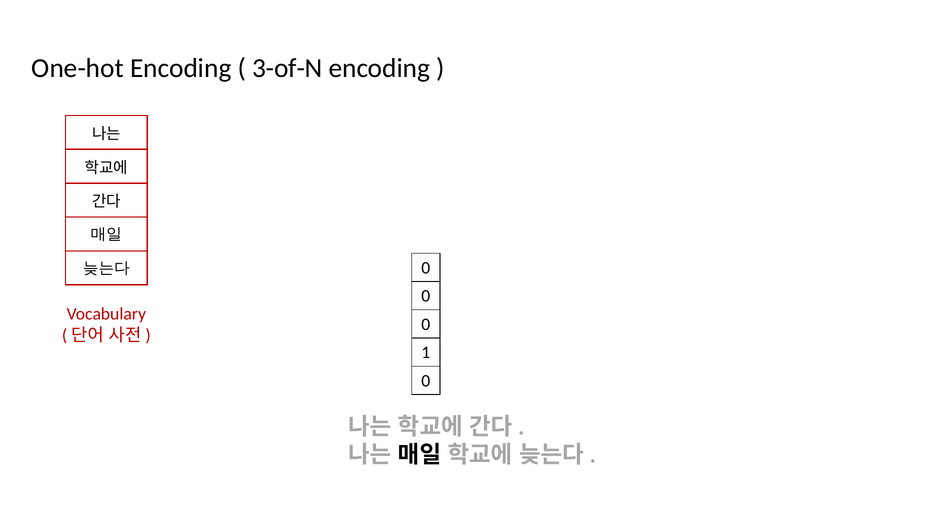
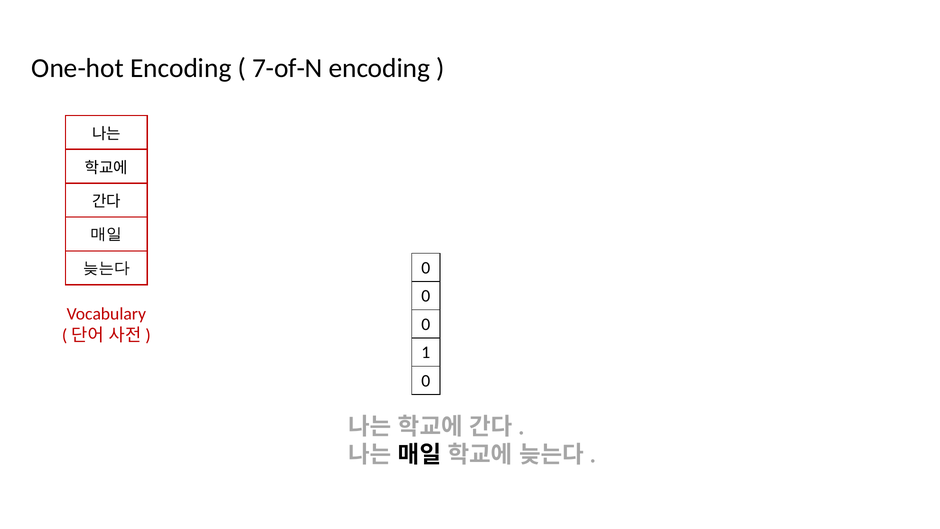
3-of-N: 3-of-N -> 7-of-N
